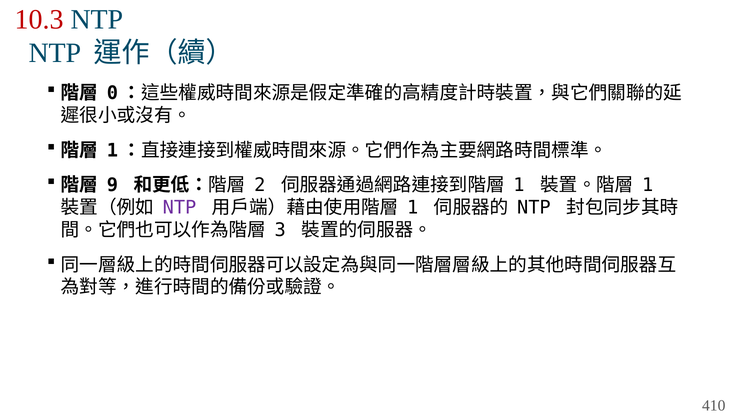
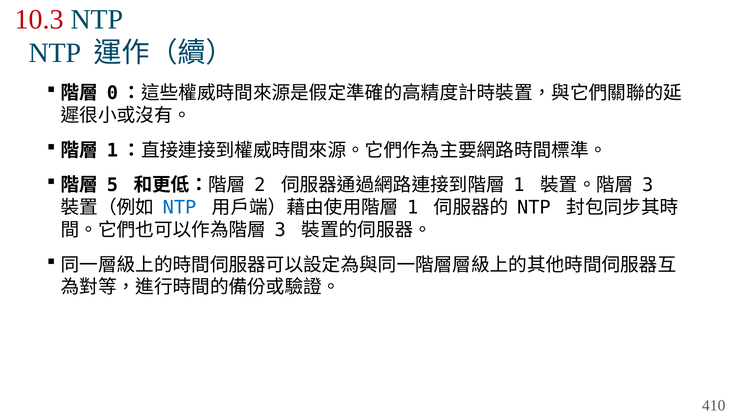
9: 9 -> 5
1 at (648, 185): 1 -> 3
NTP at (179, 207) colour: purple -> blue
